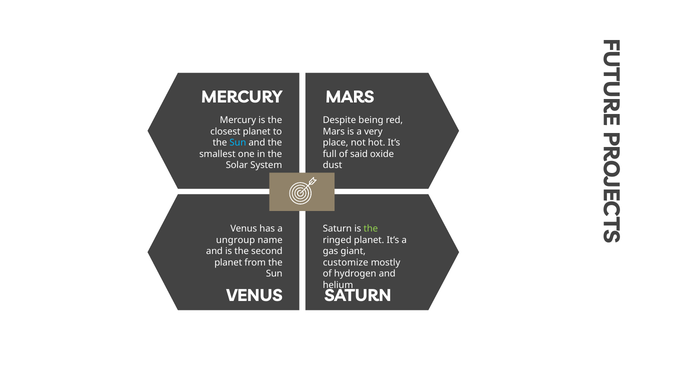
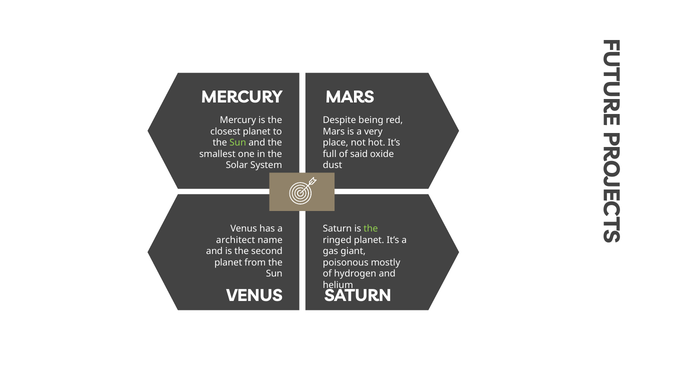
Sun at (238, 143) colour: light blue -> light green
ungroup: ungroup -> architect
customize: customize -> poisonous
